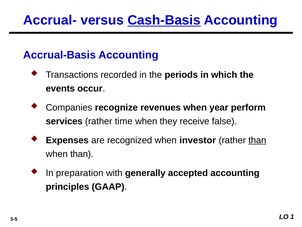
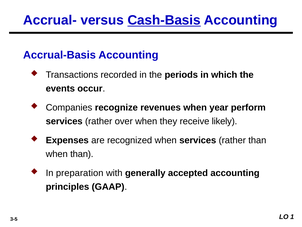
time: time -> over
false: false -> likely
when investor: investor -> services
than at (257, 140) underline: present -> none
